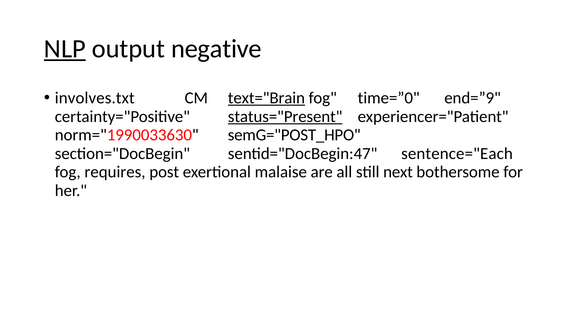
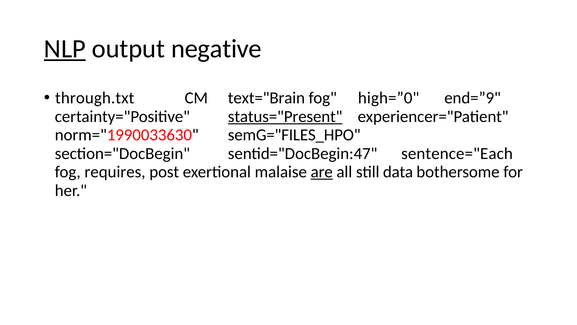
involves.txt: involves.txt -> through.txt
text="Brain underline: present -> none
time=”0: time=”0 -> high=”0
semG="POST_HPO: semG="POST_HPO -> semG="FILES_HPO
are underline: none -> present
next: next -> data
